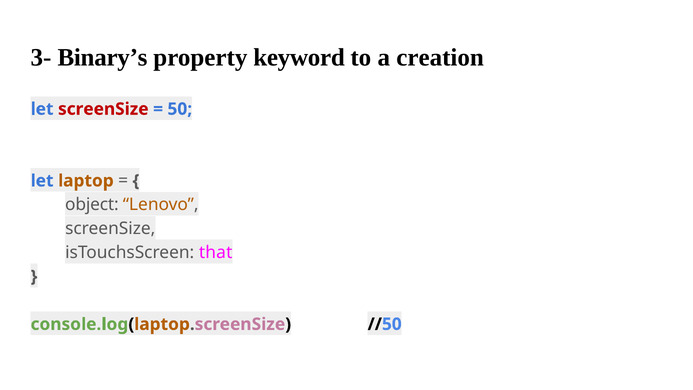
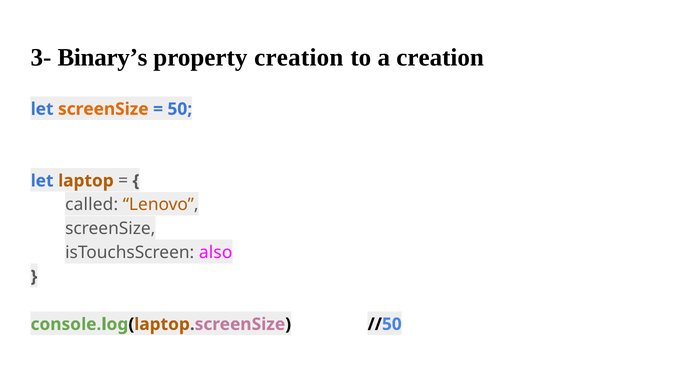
property keyword: keyword -> creation
screenSize at (103, 109) colour: red -> orange
object: object -> called
that: that -> also
